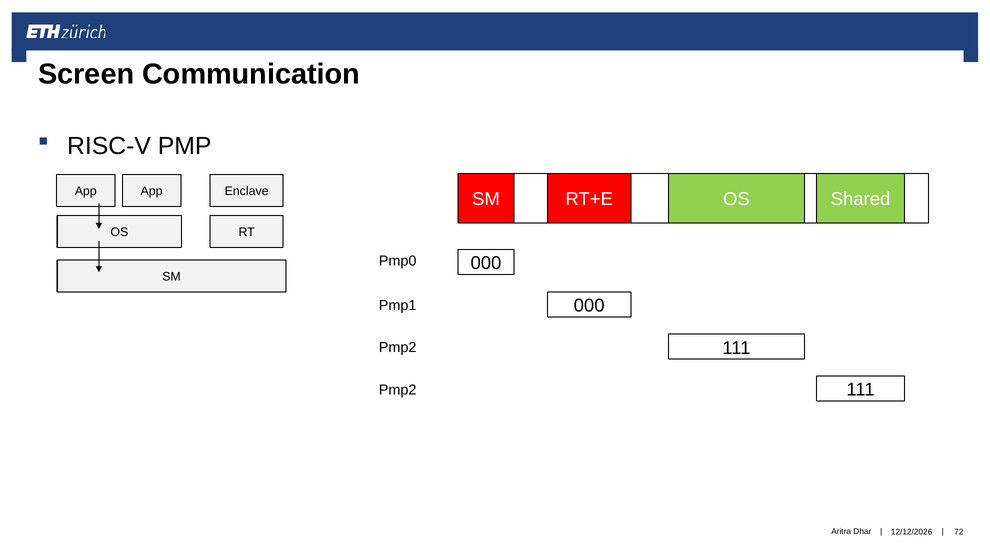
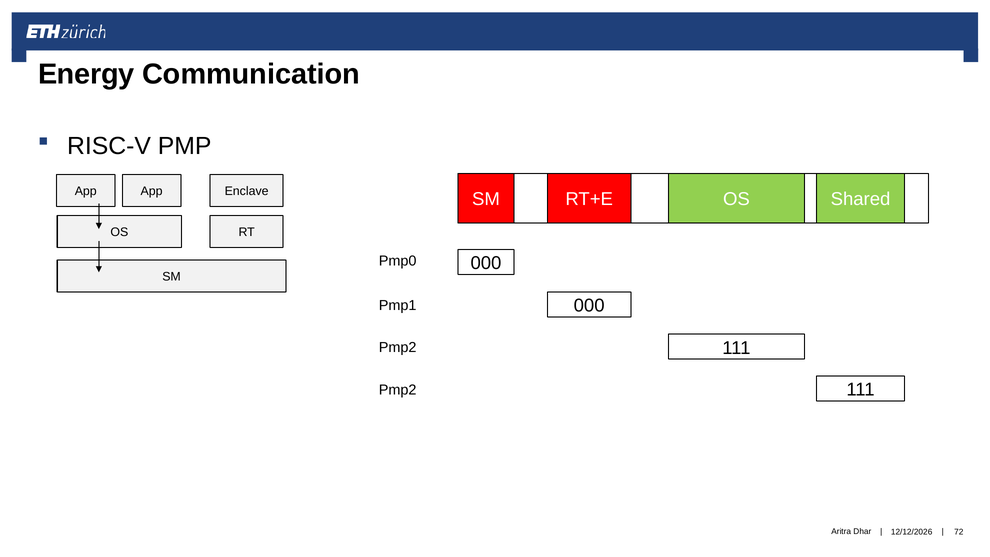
Screen: Screen -> Energy
